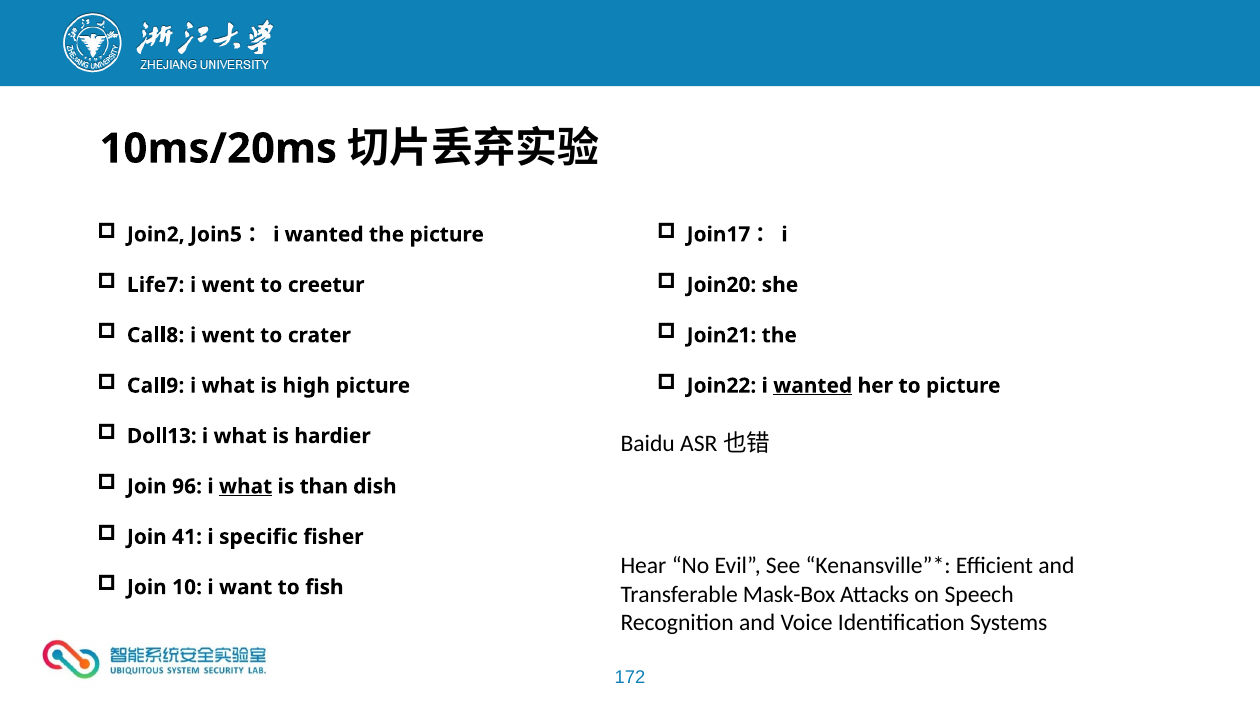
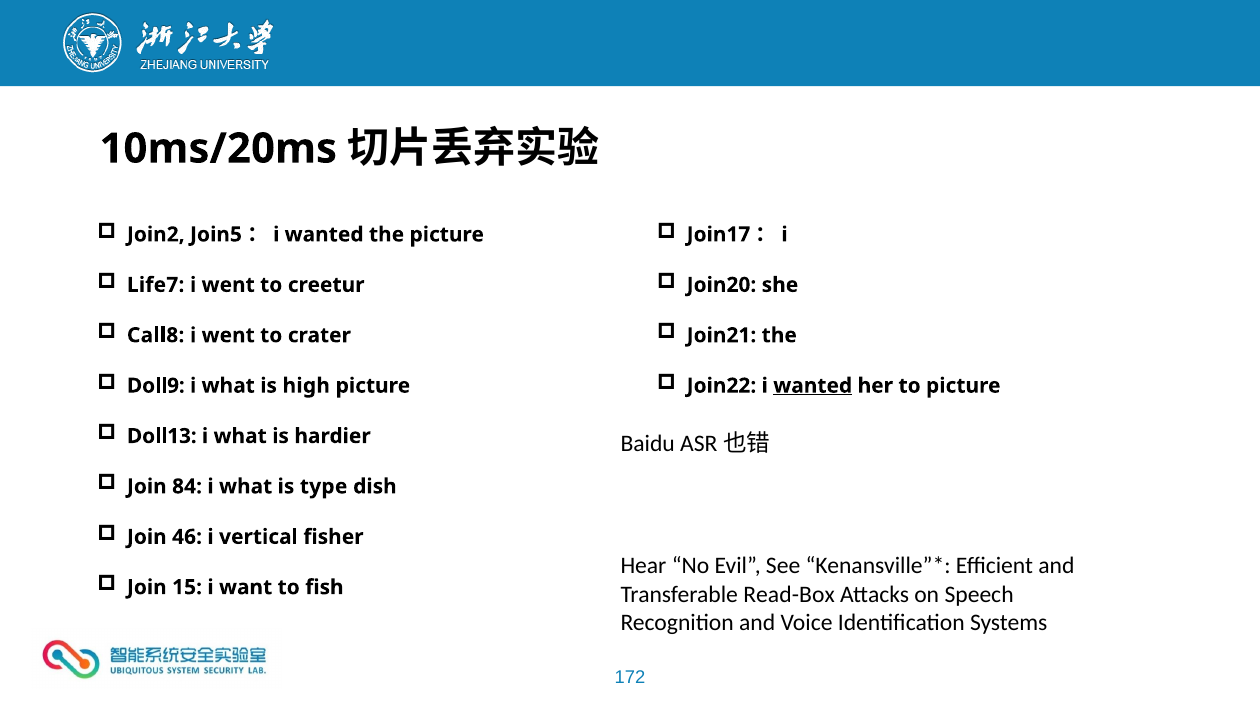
Call9: Call9 -> Doll9
96: 96 -> 84
what at (246, 486) underline: present -> none
than: than -> type
41: 41 -> 46
specific: specific -> vertical
10: 10 -> 15
Mask-Box: Mask-Box -> Read-Box
